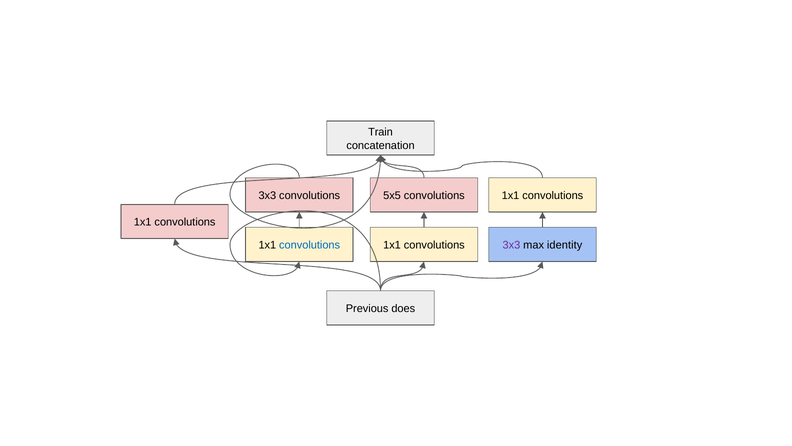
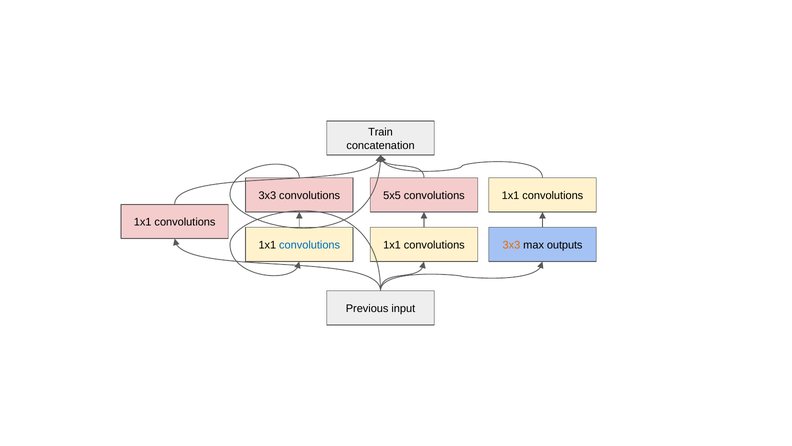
3x3 at (511, 245) colour: purple -> orange
identity: identity -> outputs
does: does -> input
